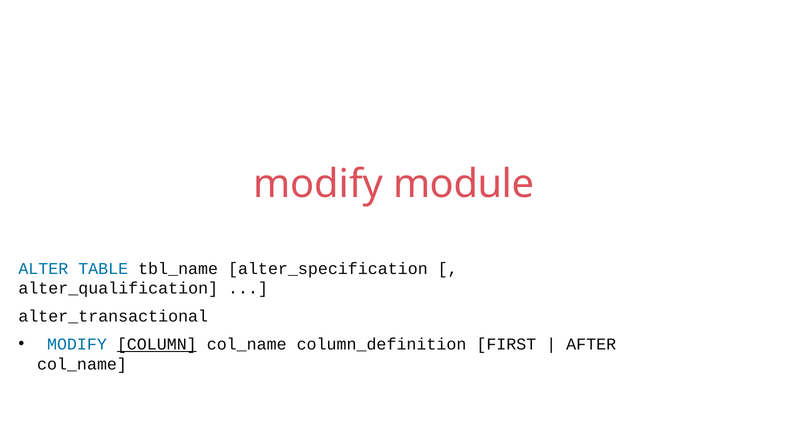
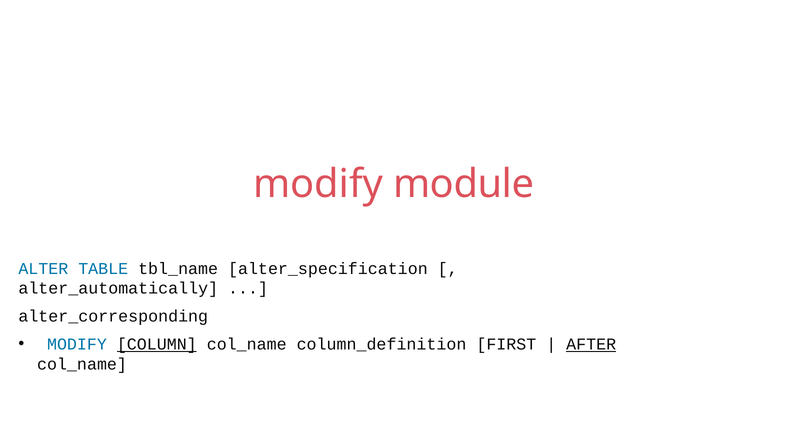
alter_qualification: alter_qualification -> alter_automatically
alter_transactional: alter_transactional -> alter_corresponding
AFTER underline: none -> present
